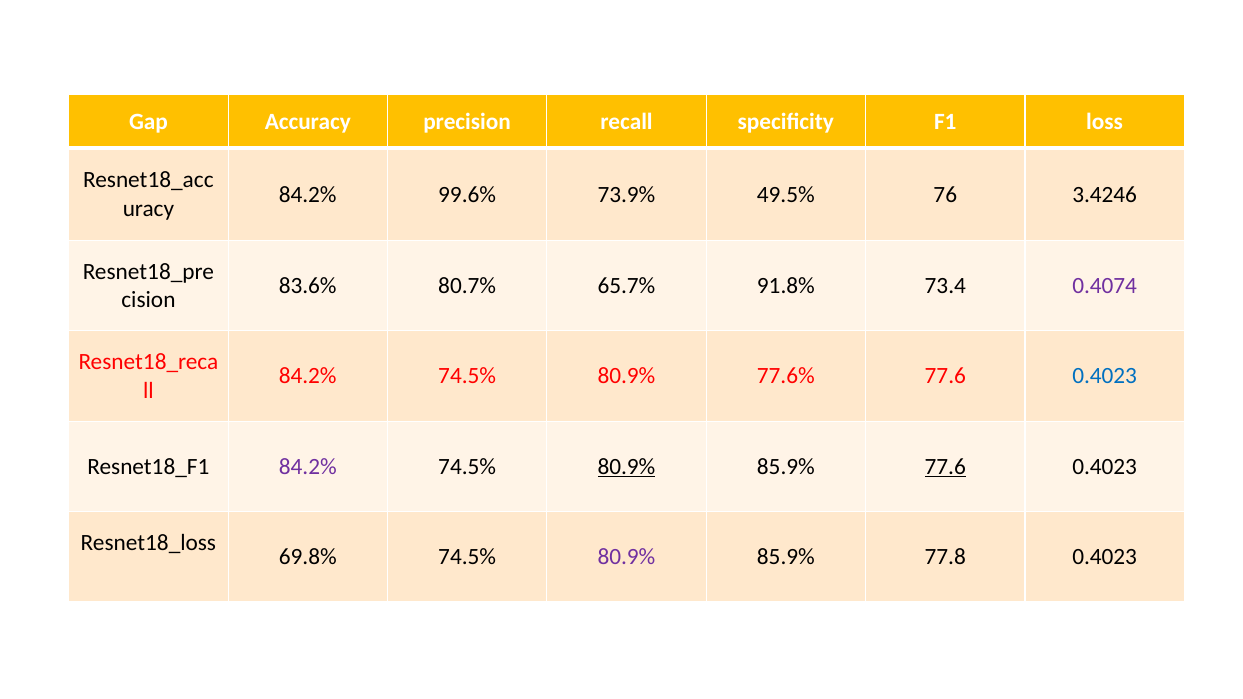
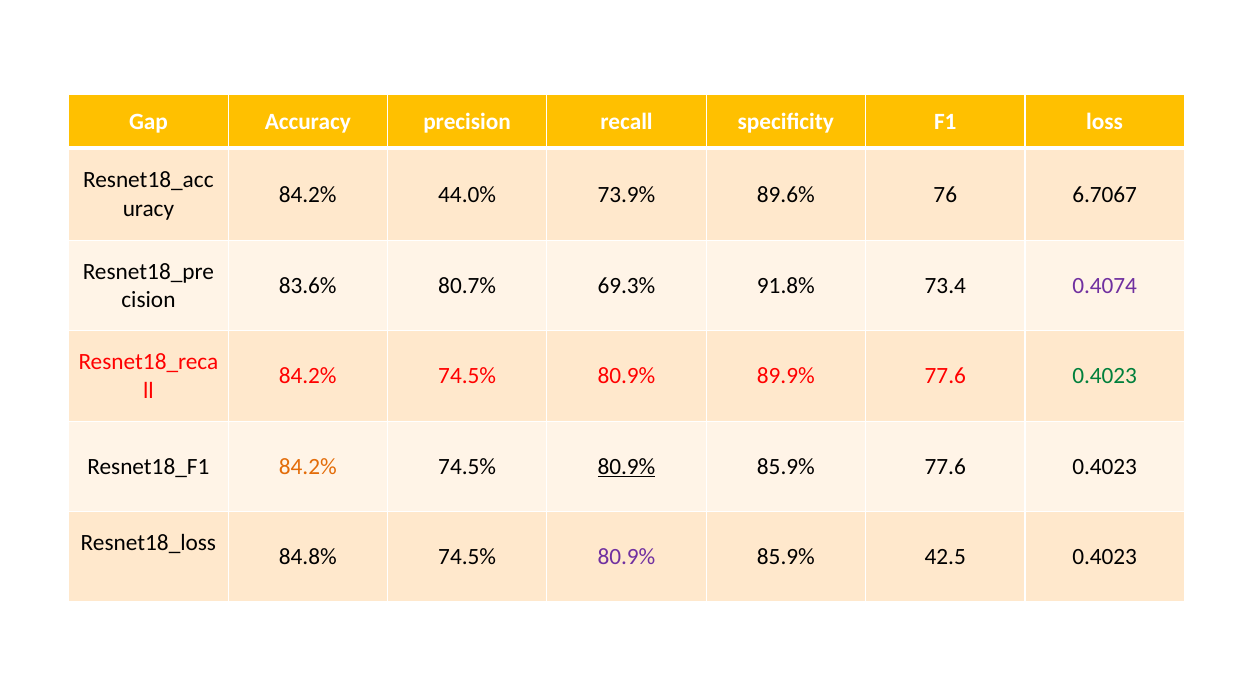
99.6%: 99.6% -> 44.0%
49.5%: 49.5% -> 89.6%
3.4246: 3.4246 -> 6.7067
65.7%: 65.7% -> 69.3%
77.6%: 77.6% -> 89.9%
0.4023 at (1105, 376) colour: blue -> green
84.2% at (308, 467) colour: purple -> orange
77.6 at (945, 467) underline: present -> none
69.8%: 69.8% -> 84.8%
77.8: 77.8 -> 42.5
